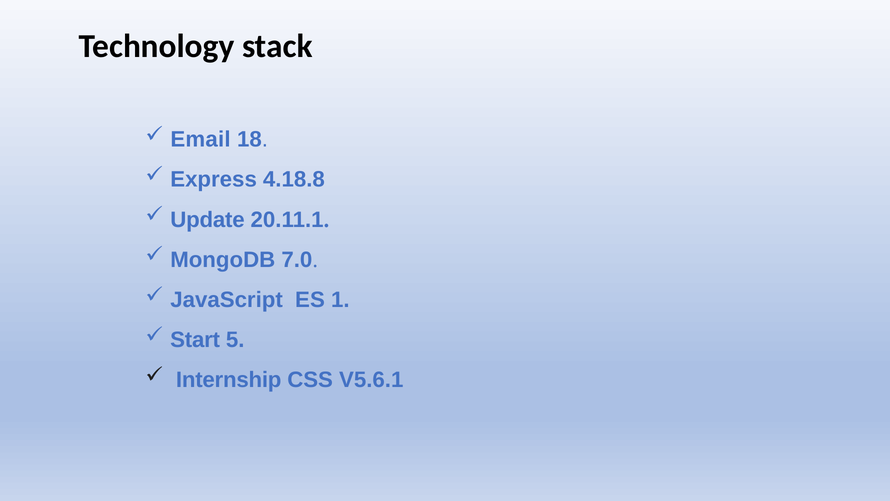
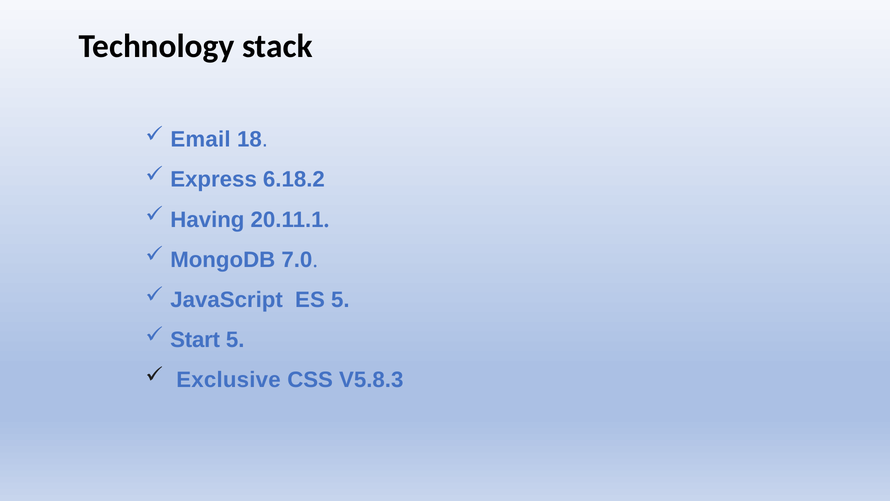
4.18.8: 4.18.8 -> 6.18.2
Update: Update -> Having
ES 1: 1 -> 5
Internship: Internship -> Exclusive
V5.6.1: V5.6.1 -> V5.8.3
